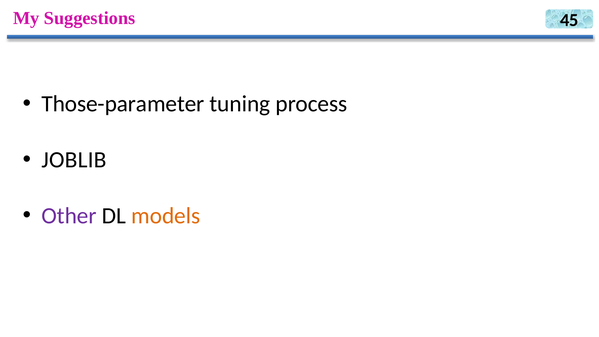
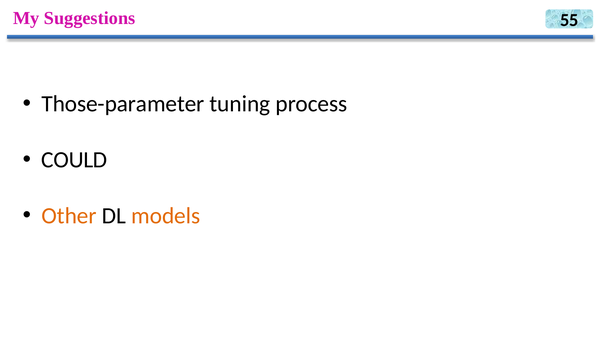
45: 45 -> 55
JOBLIB: JOBLIB -> COULD
Other colour: purple -> orange
